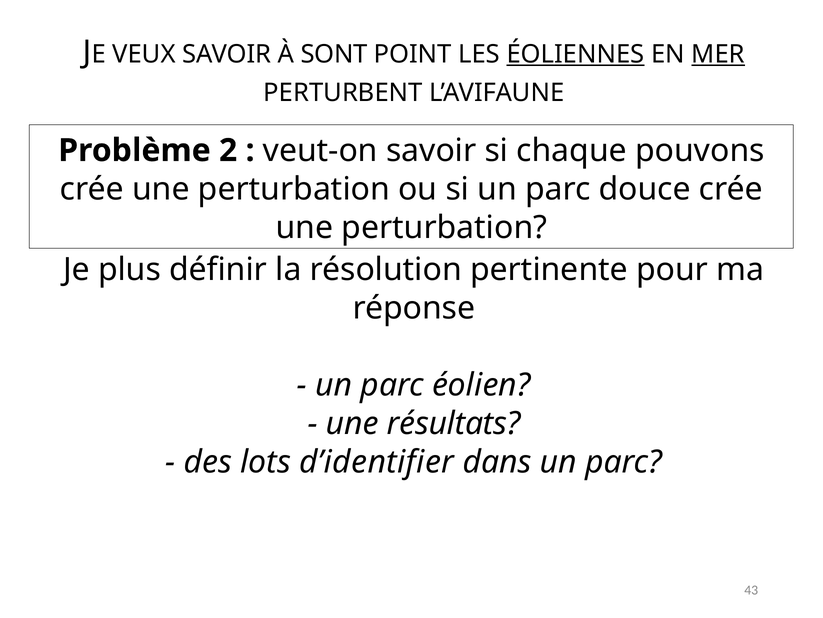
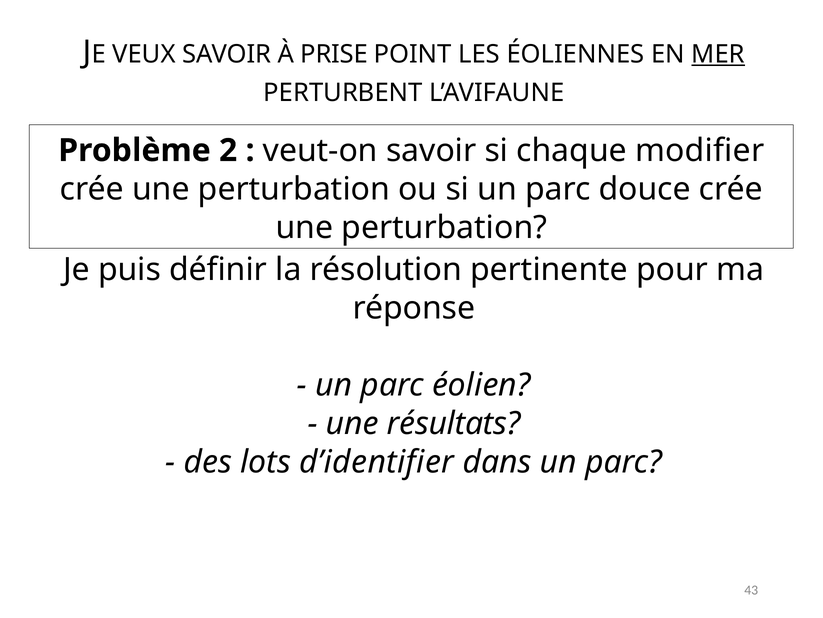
SONT: SONT -> PRISE
ÉOLIENNES underline: present -> none
pouvons: pouvons -> modifier
plus: plus -> puis
